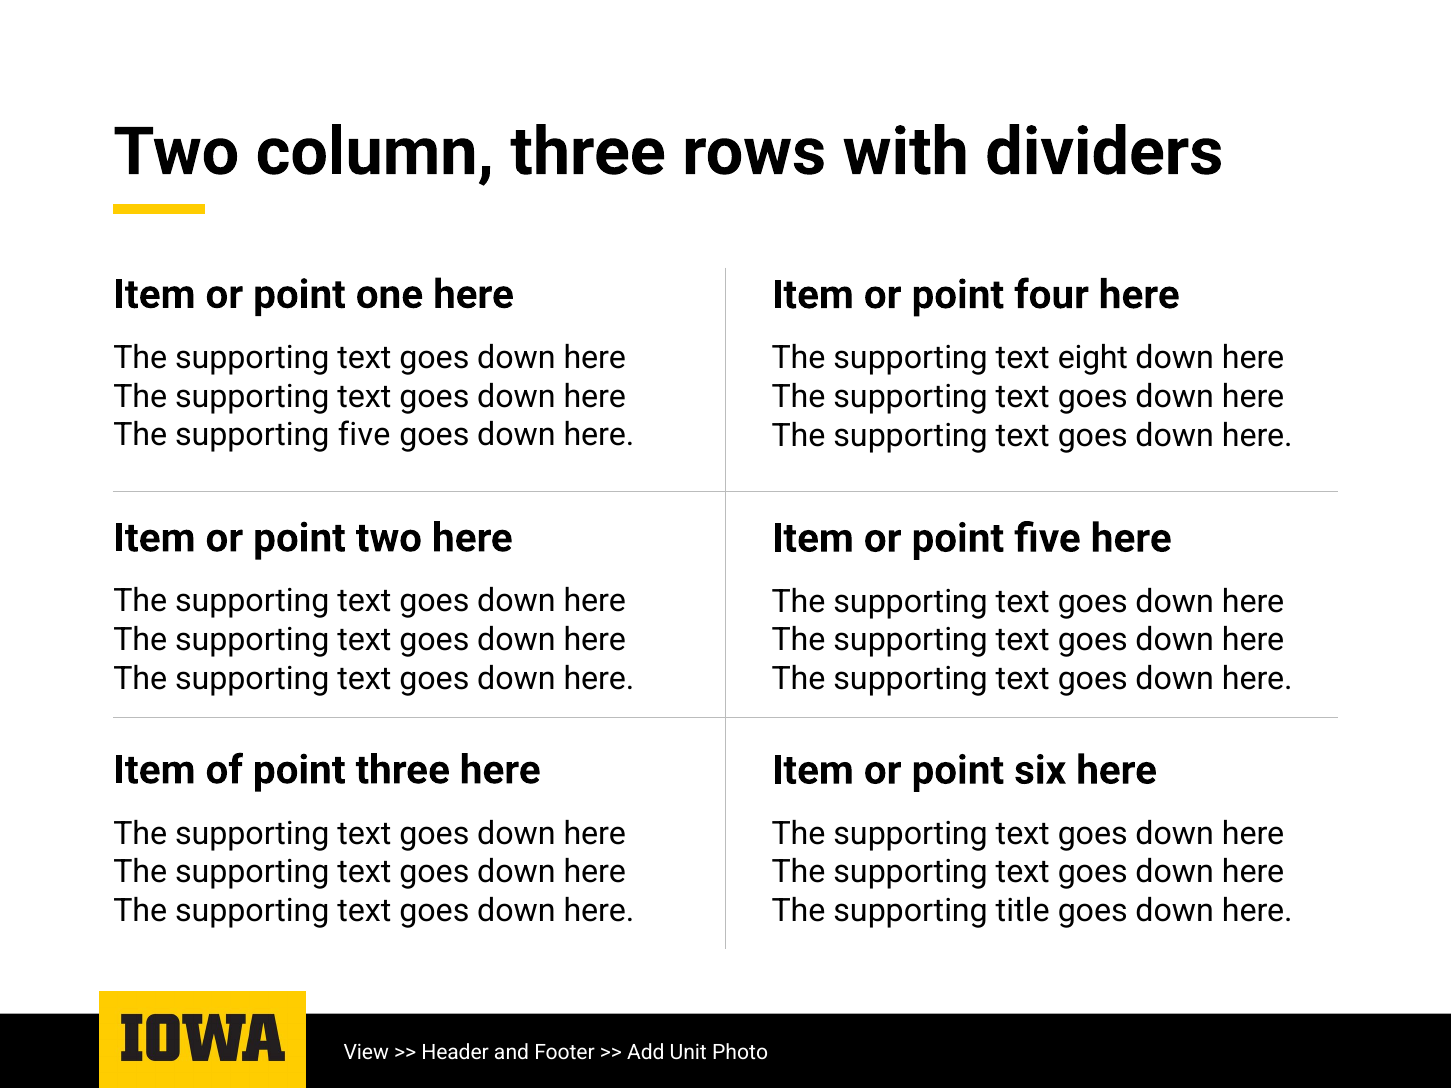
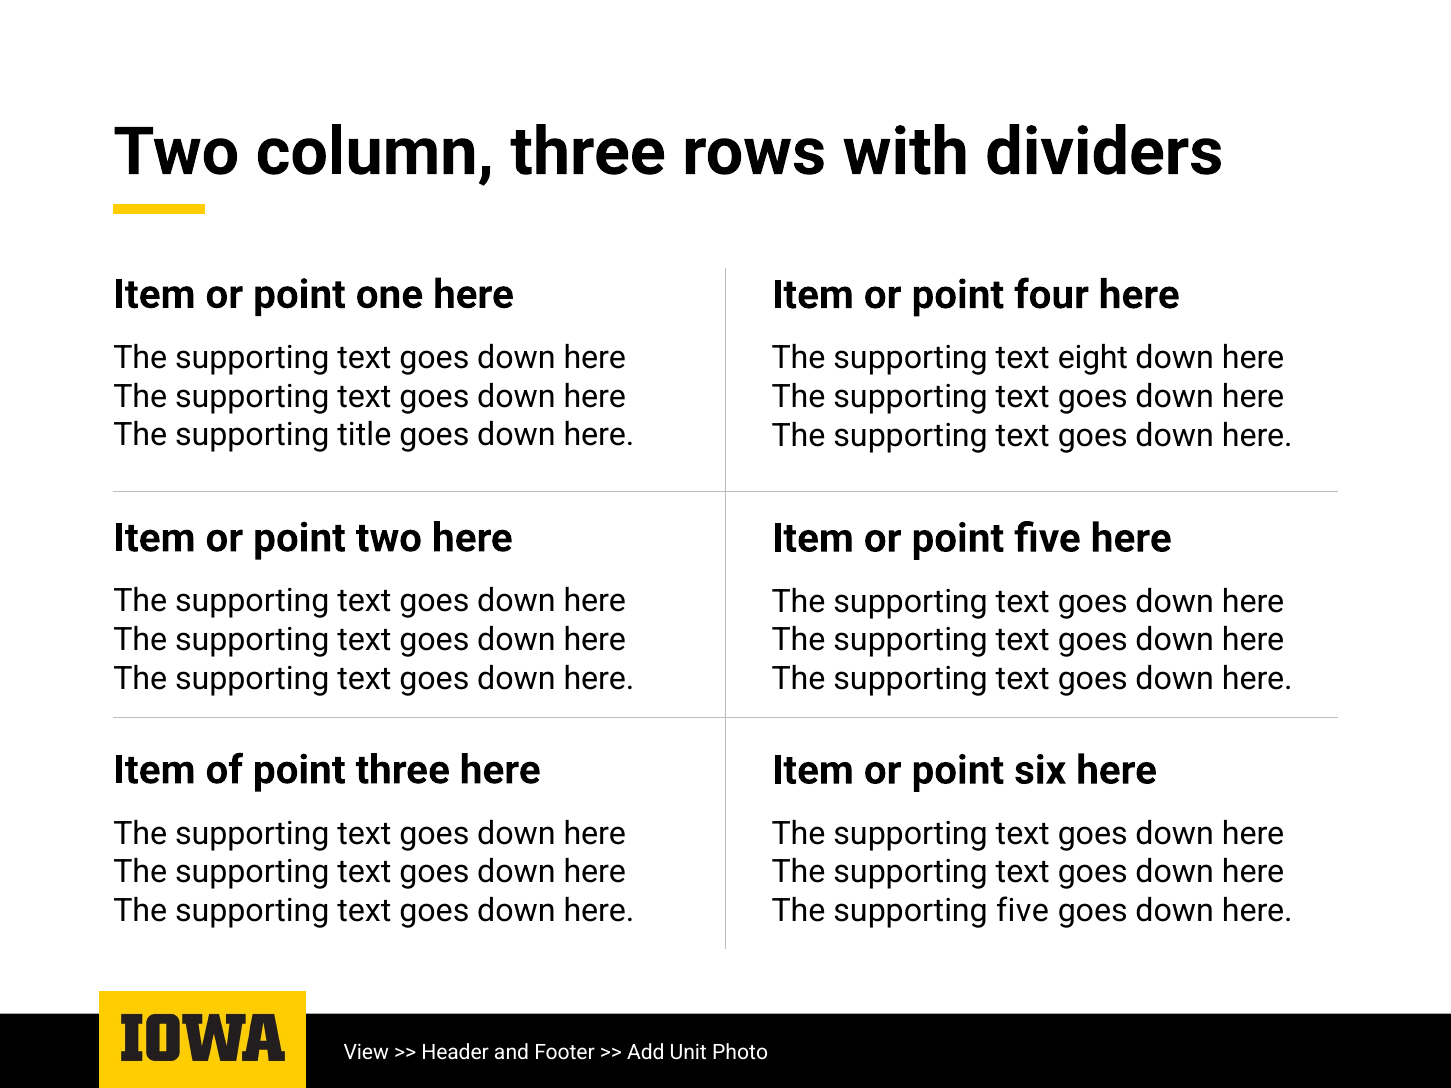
supporting five: five -> title
supporting title: title -> five
